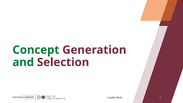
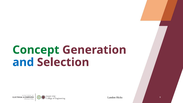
and colour: green -> blue
